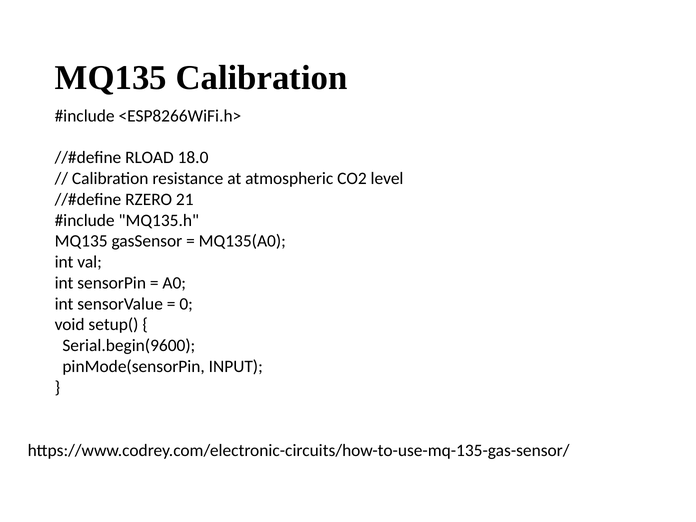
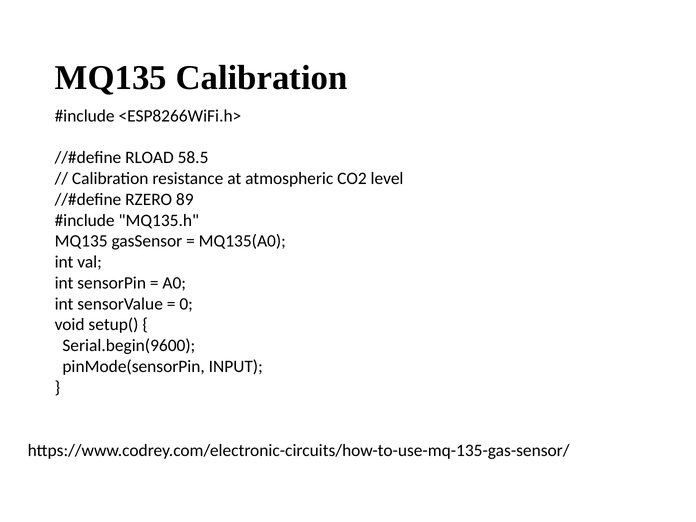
18.0: 18.0 -> 58.5
21: 21 -> 89
